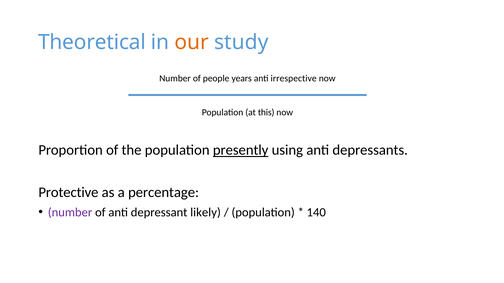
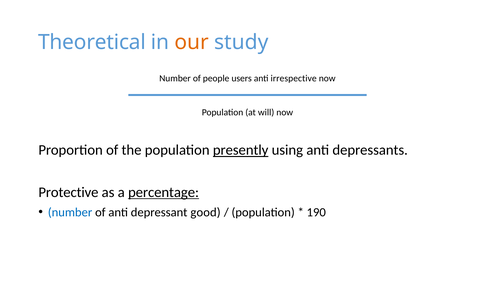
years: years -> users
this: this -> will
percentage underline: none -> present
number at (70, 213) colour: purple -> blue
likely: likely -> good
140: 140 -> 190
